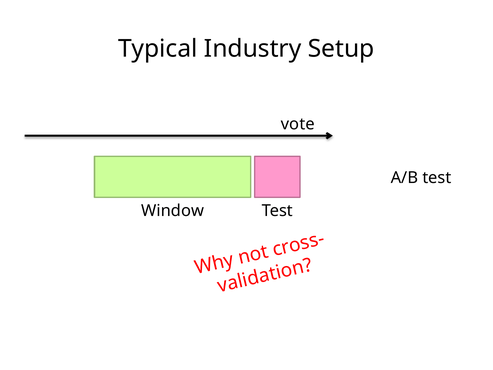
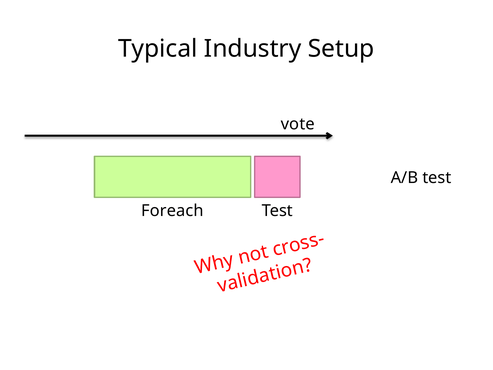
Window: Window -> Foreach
